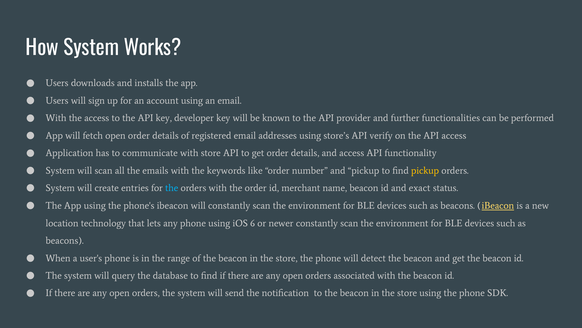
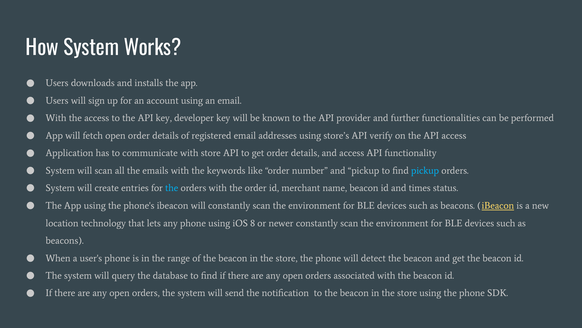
pickup at (425, 170) colour: yellow -> light blue
exact: exact -> times
6: 6 -> 8
